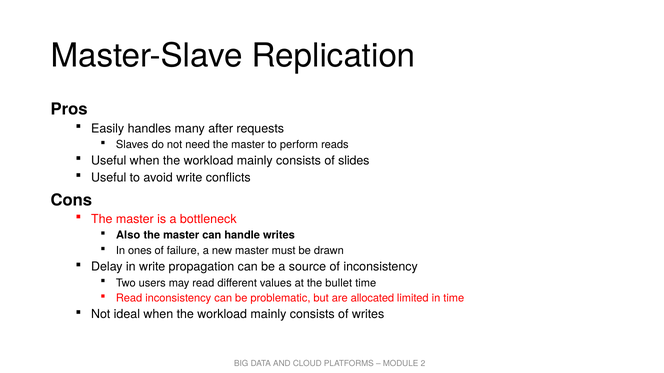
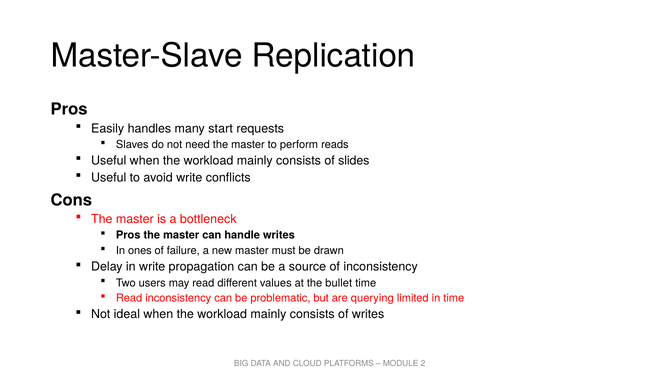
after: after -> start
Also at (128, 236): Also -> Pros
allocated: allocated -> querying
